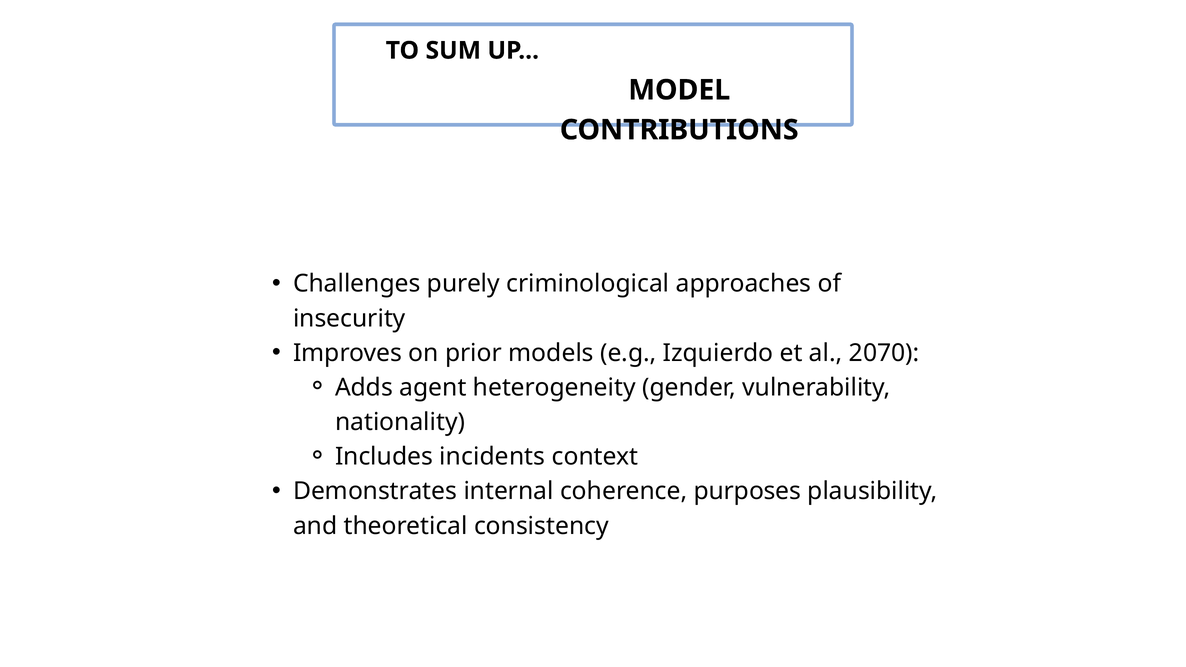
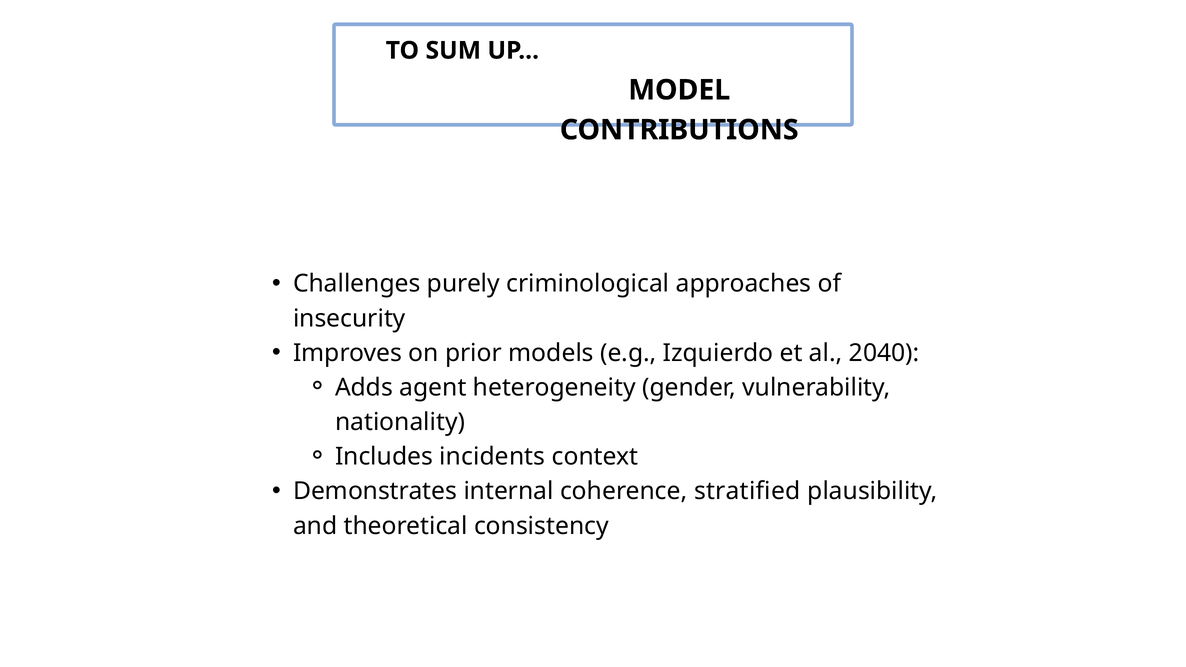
2070: 2070 -> 2040
purposes: purposes -> stratified
